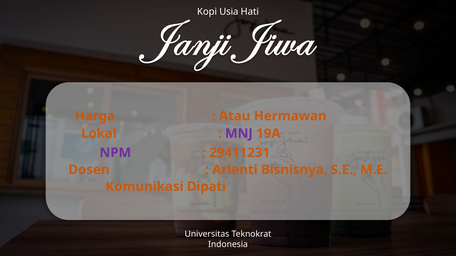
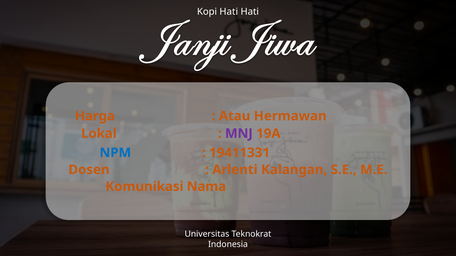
Kopi Usia: Usia -> Hati
NPM colour: purple -> blue
29411231: 29411231 -> 19411331
Bisnisnya: Bisnisnya -> Kalangan
Dipati: Dipati -> Nama
